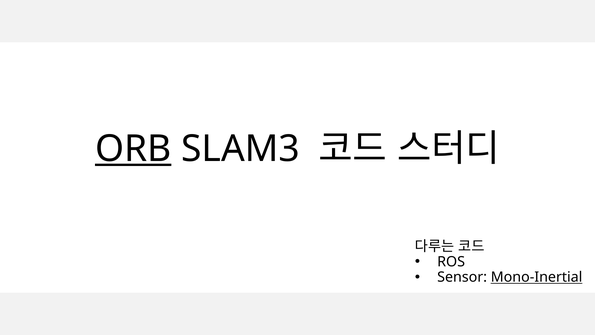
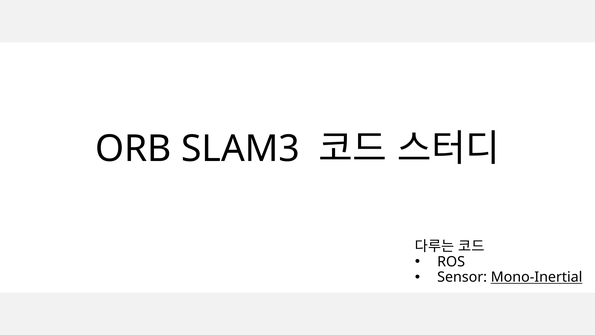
ORB underline: present -> none
